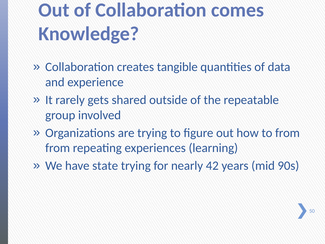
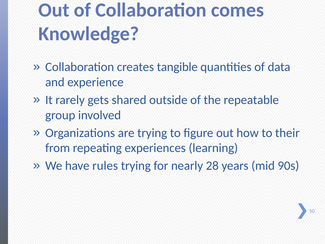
to from: from -> their
state: state -> rules
42: 42 -> 28
